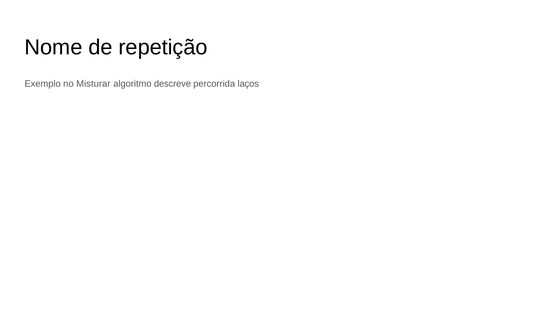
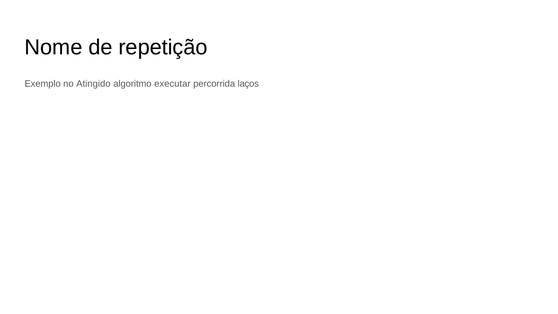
Misturar: Misturar -> Atingido
descreve: descreve -> executar
